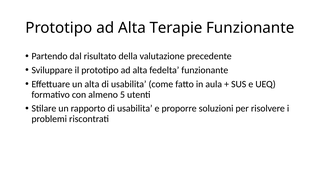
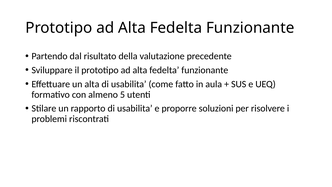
Terapie at (176, 28): Terapie -> Fedelta
